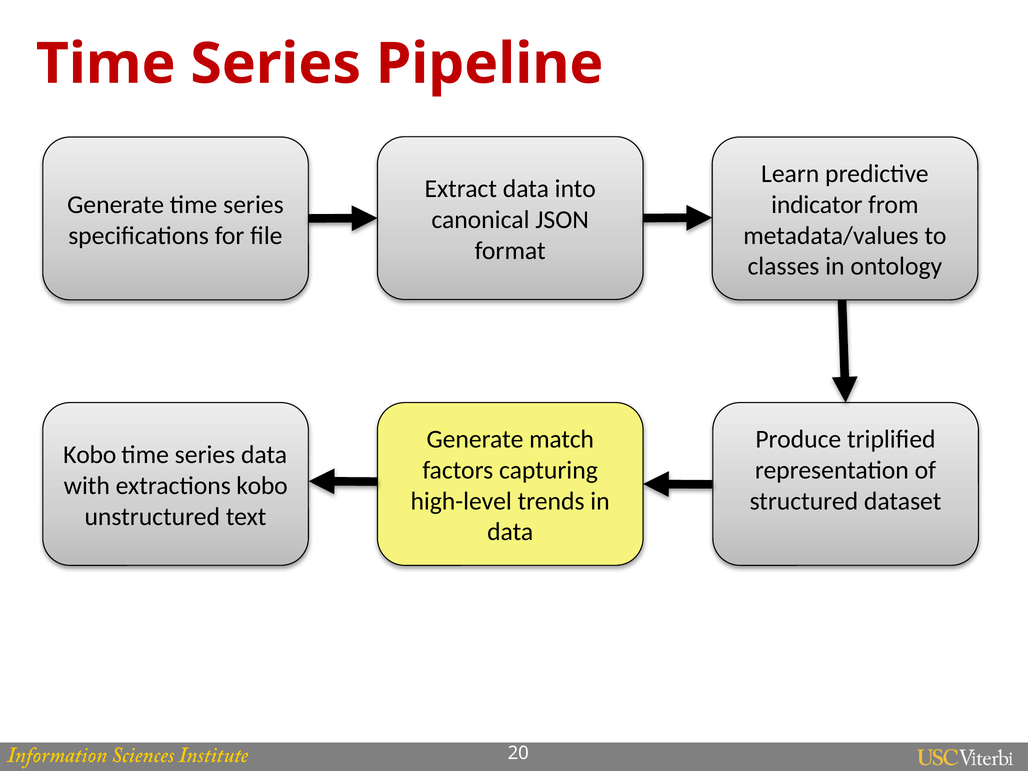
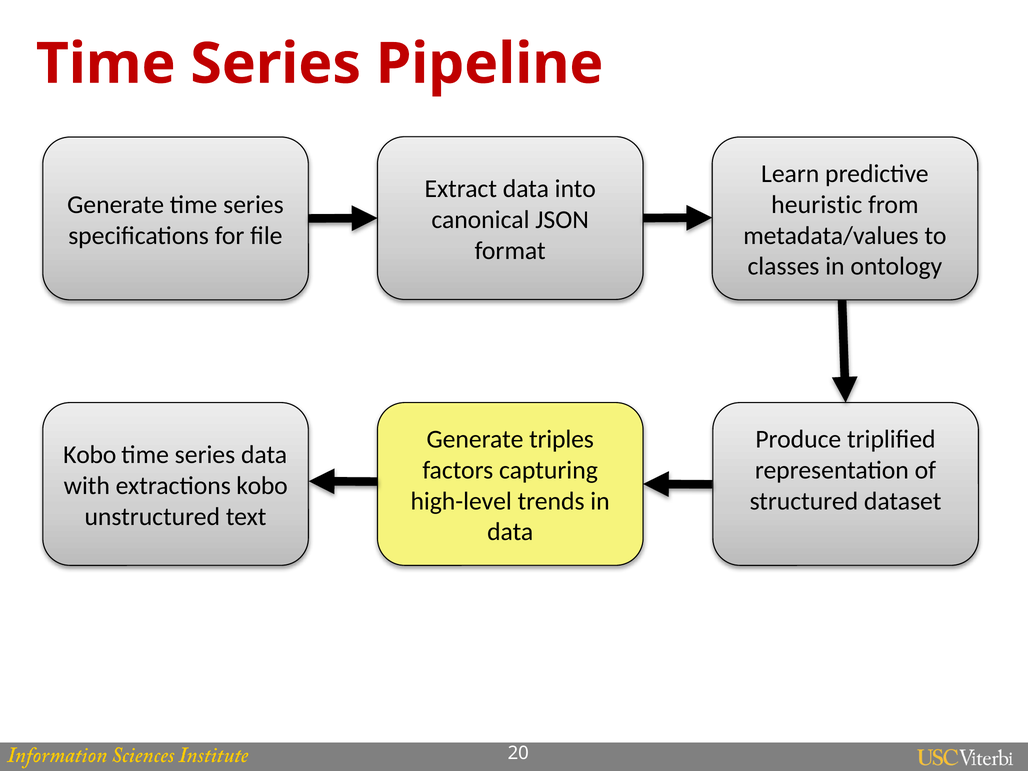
indicator: indicator -> heuristic
match: match -> triples
